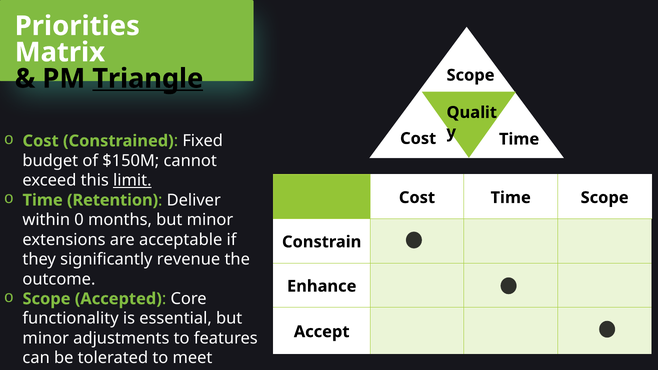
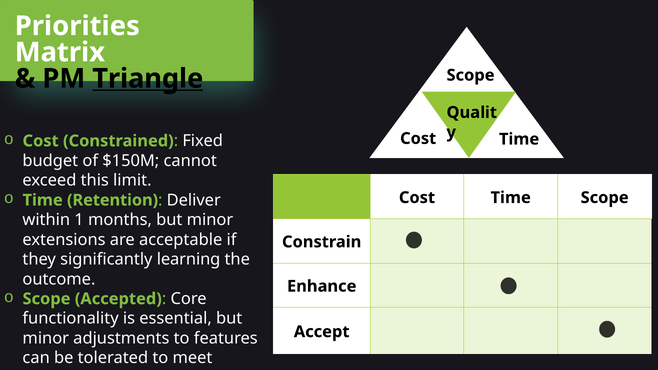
limit underline: present -> none
0: 0 -> 1
revenue: revenue -> learning
